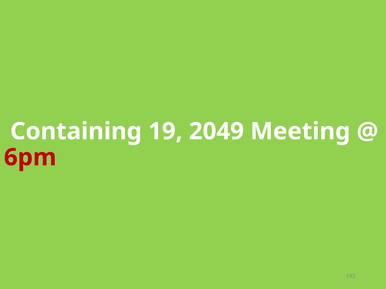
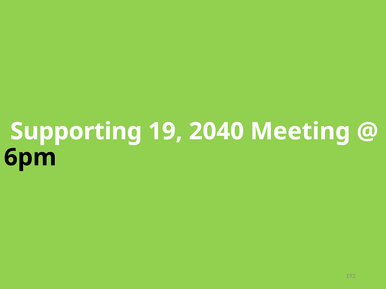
Containing: Containing -> Supporting
2049: 2049 -> 2040
6pm colour: red -> black
